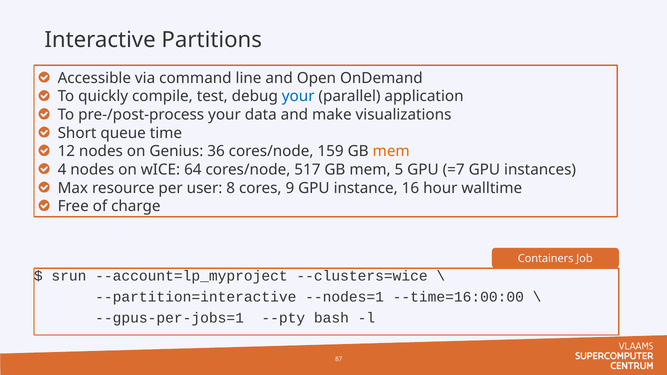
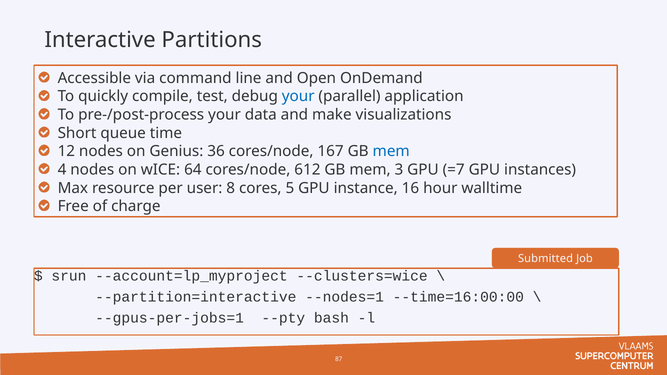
159: 159 -> 167
mem at (391, 151) colour: orange -> blue
517: 517 -> 612
5: 5 -> 3
9: 9 -> 5
Containers: Containers -> Submitted
